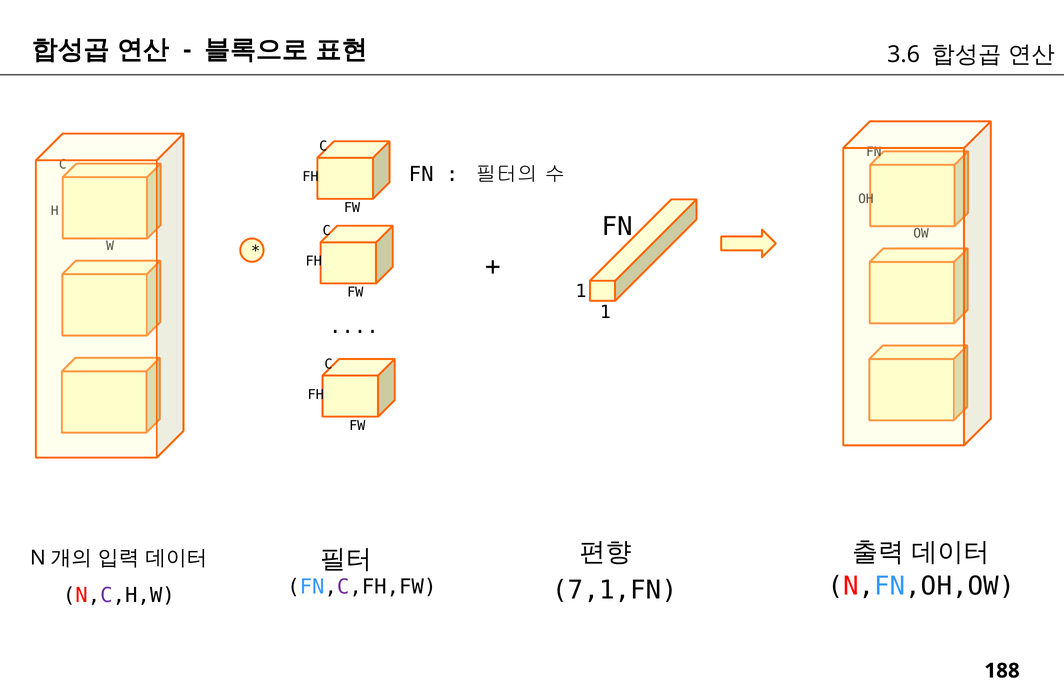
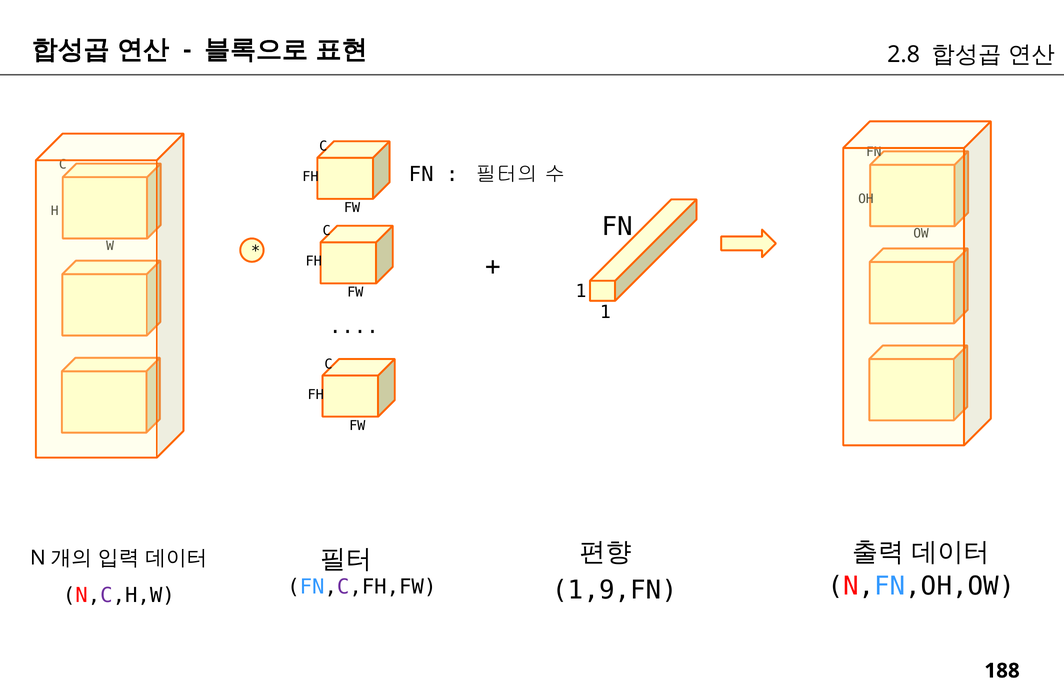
3.6: 3.6 -> 2.8
7,1,FN: 7,1,FN -> 1,9,FN
